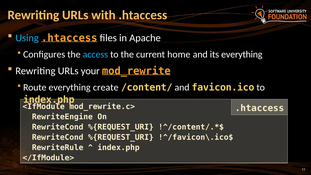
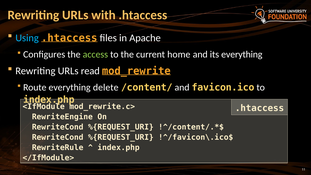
access colour: light blue -> light green
your: your -> read
create: create -> delete
